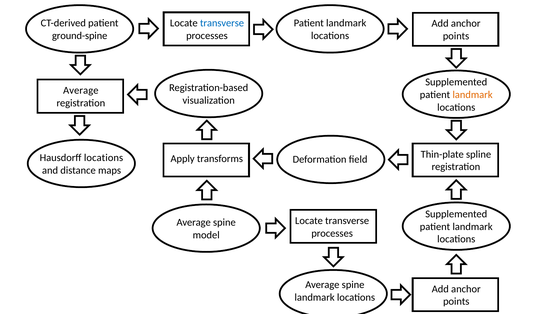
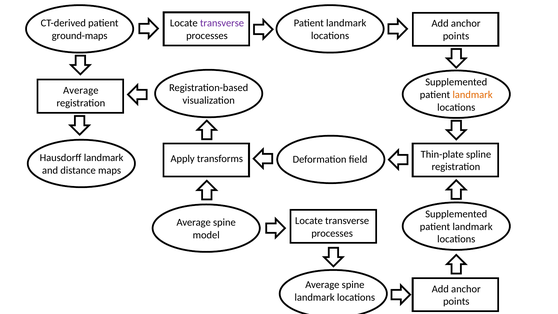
transverse at (222, 23) colour: blue -> purple
ground-spine: ground-spine -> ground-maps
Hausdorff locations: locations -> landmark
